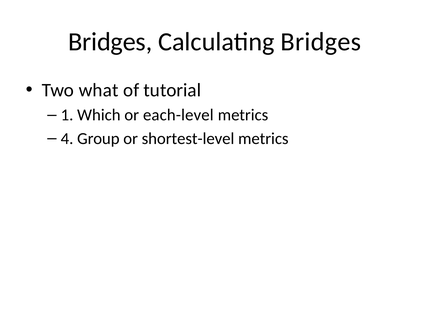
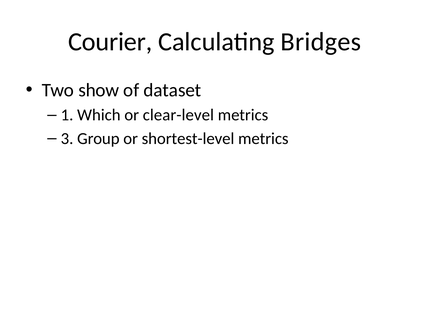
Bridges at (110, 42): Bridges -> Courier
what: what -> show
tutorial: tutorial -> dataset
each-level: each-level -> clear-level
4: 4 -> 3
